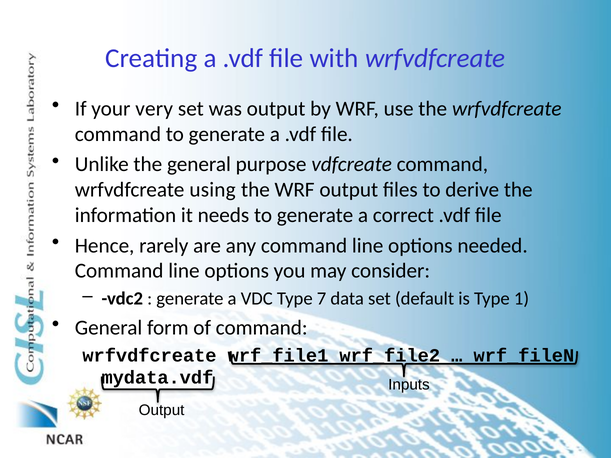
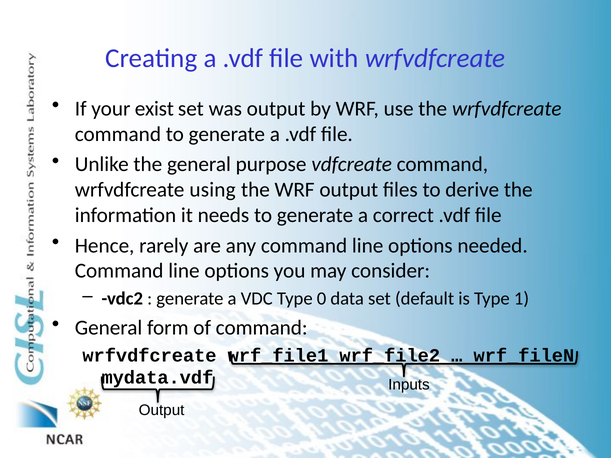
very: very -> exist
7: 7 -> 0
